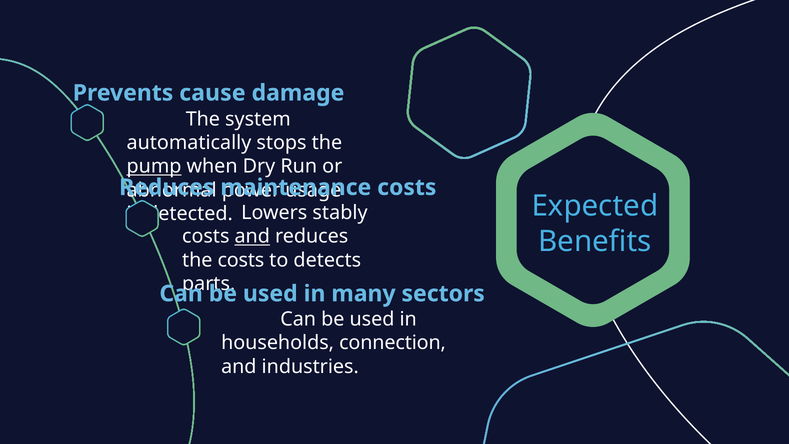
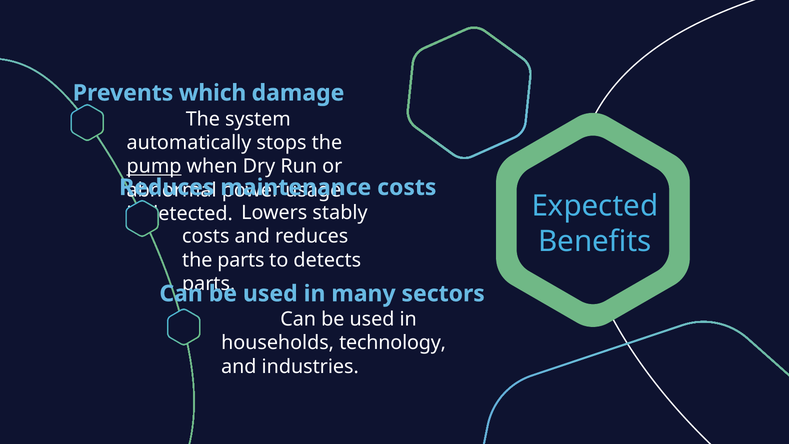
cause: cause -> which
and at (252, 236) underline: present -> none
the costs: costs -> parts
connection: connection -> technology
